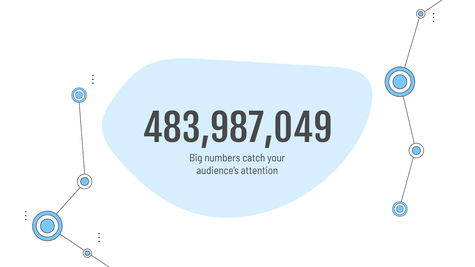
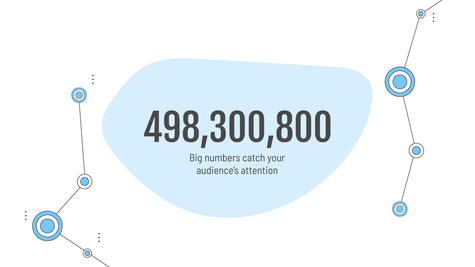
483,987,049: 483,987,049 -> 498,300,800
